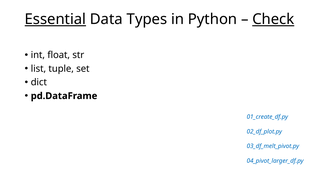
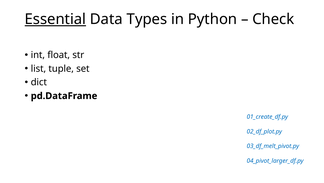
Check underline: present -> none
